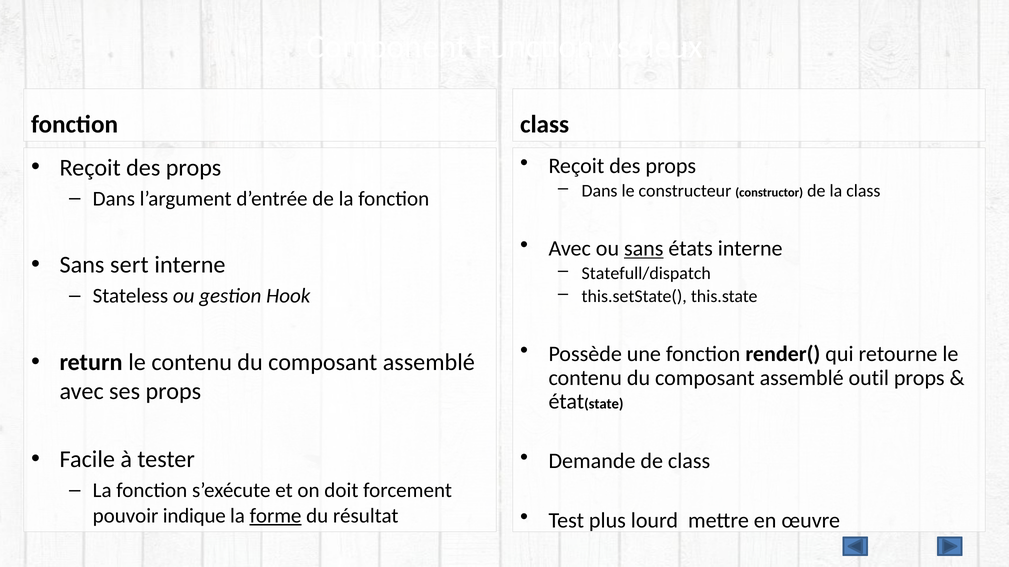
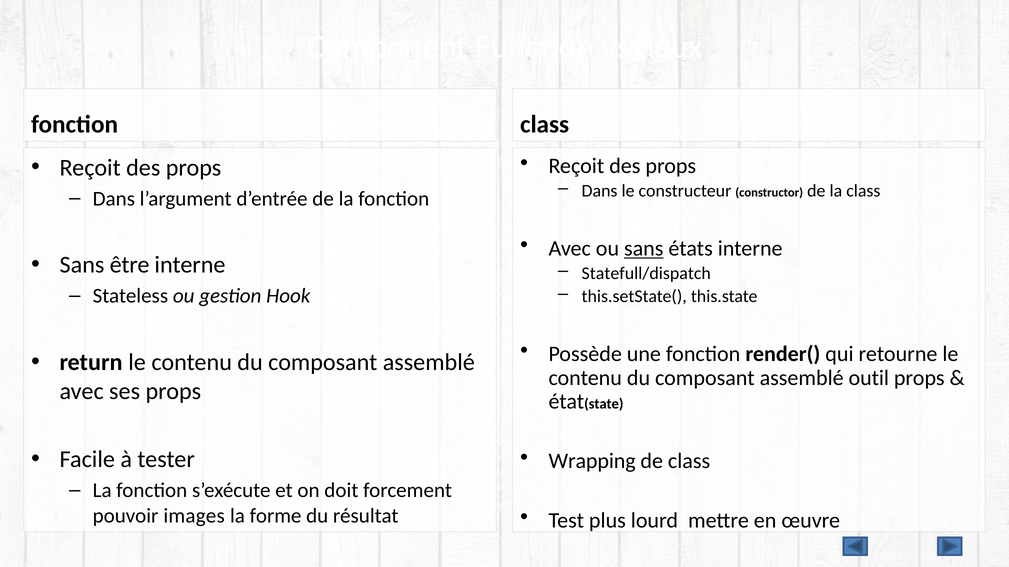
sert: sert -> être
Demande: Demande -> Wrapping
indique: indique -> images
forme underline: present -> none
